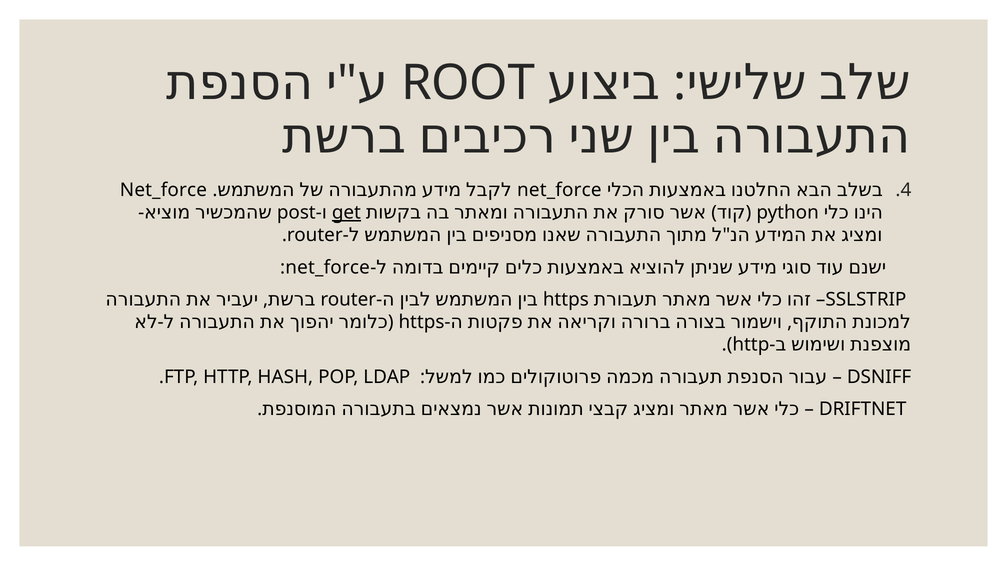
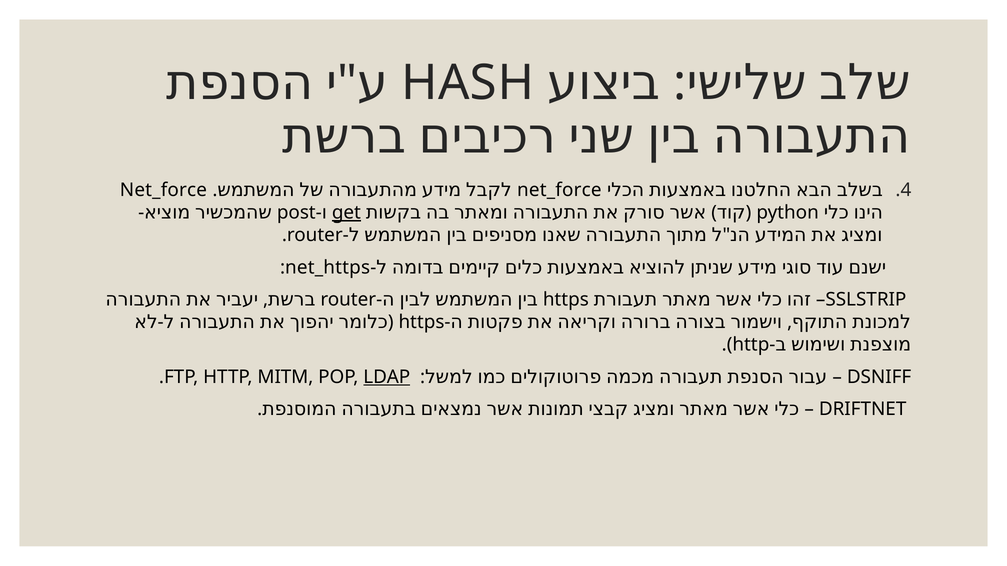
ROOT: ROOT -> HASH
net_force at (328, 268): net_force -> net_https
HASH: HASH -> MITM
LDAP underline: none -> present
